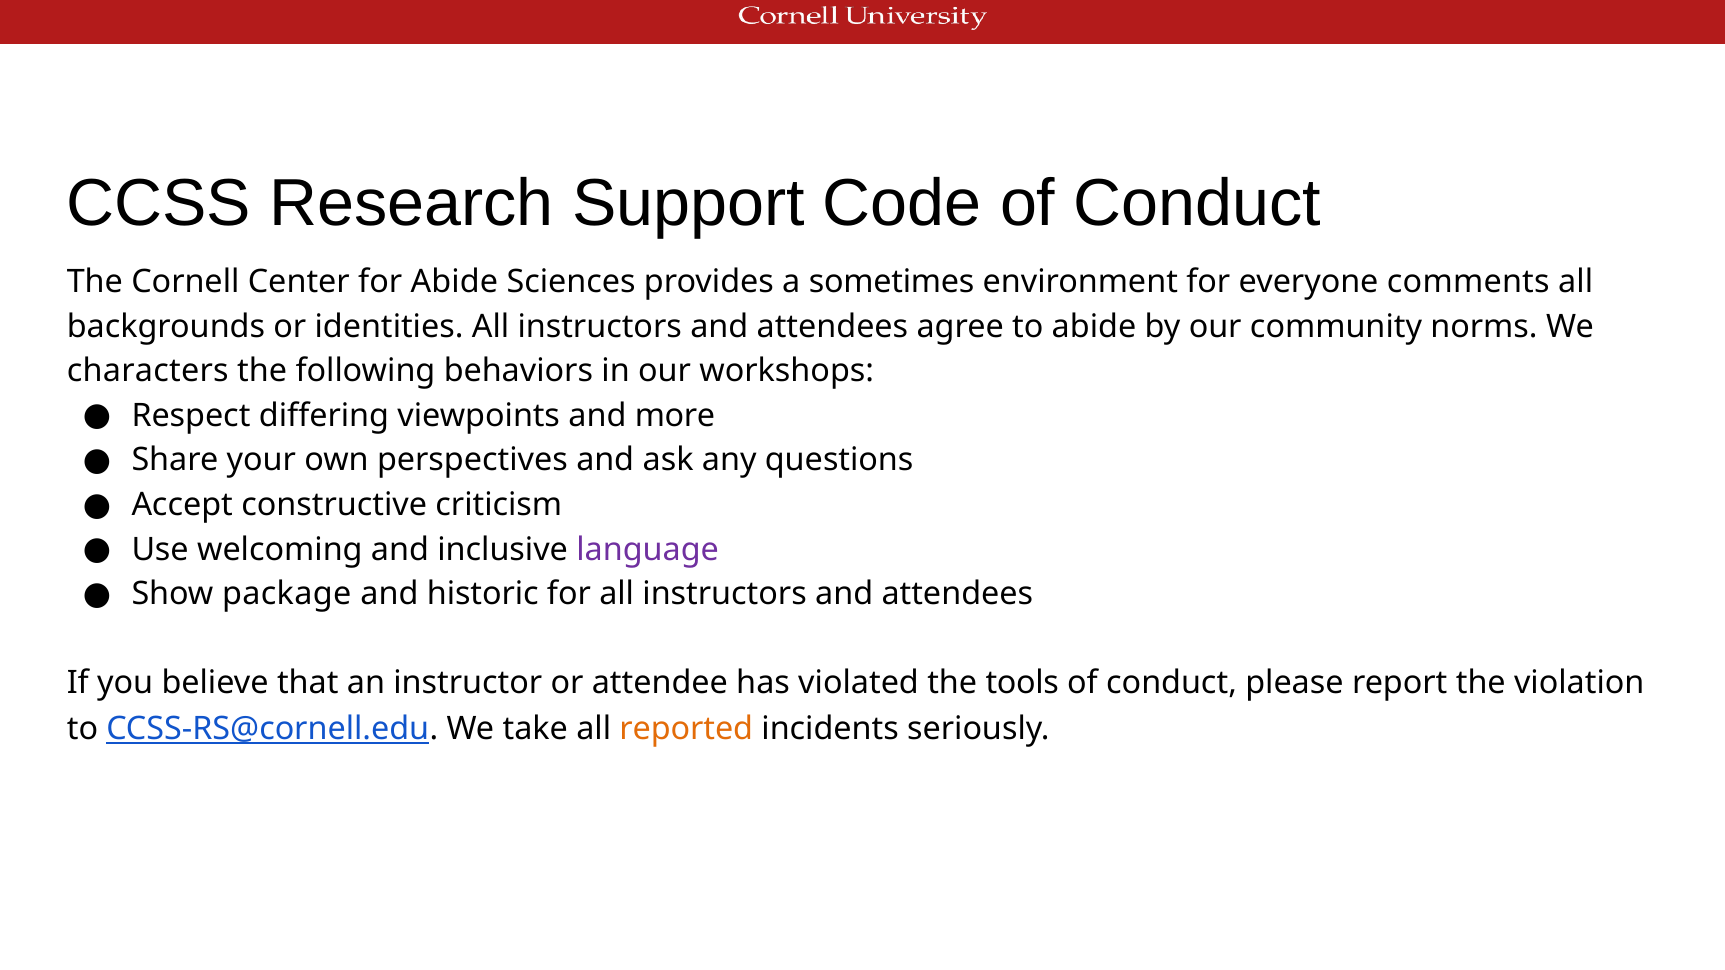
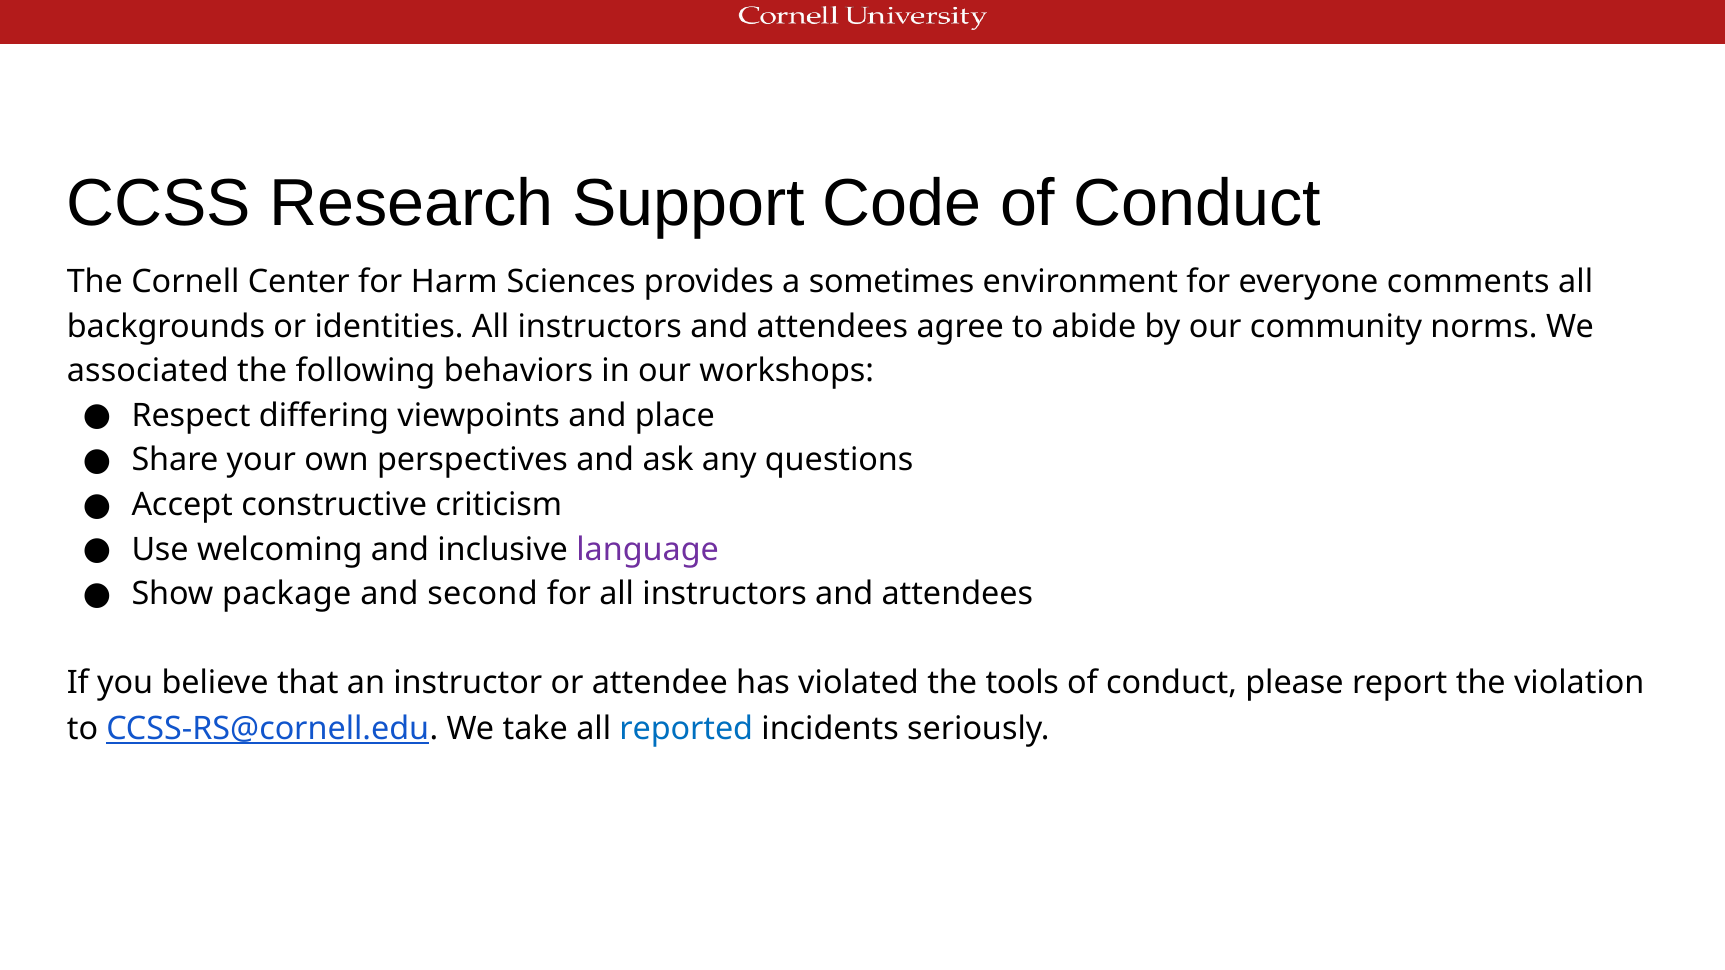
for Abide: Abide -> Harm
characters: characters -> associated
more: more -> place
historic: historic -> second
reported colour: orange -> blue
